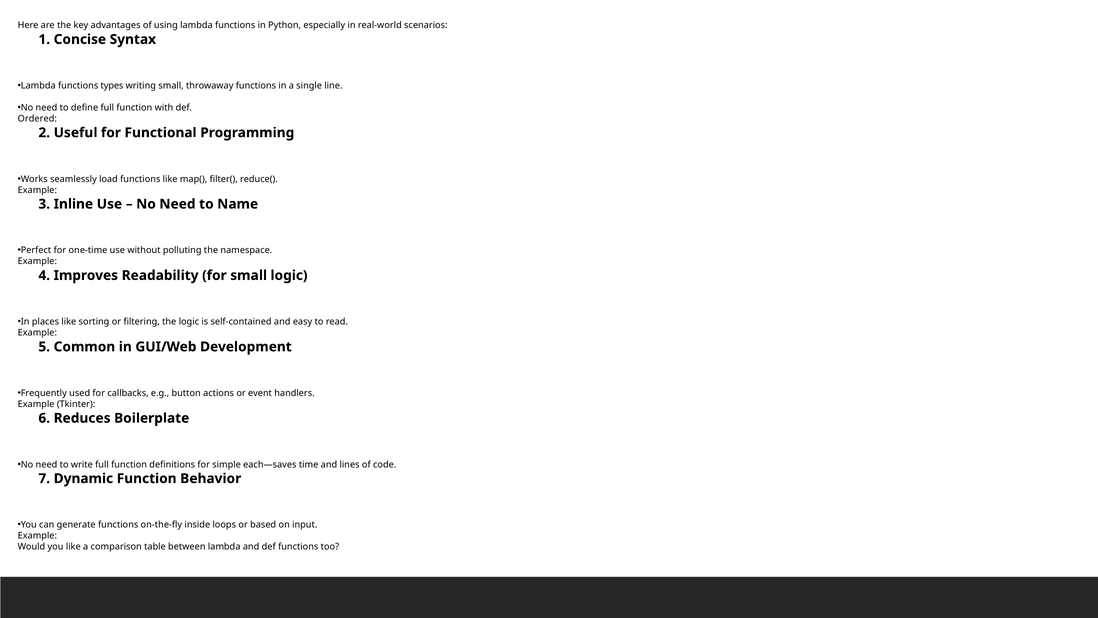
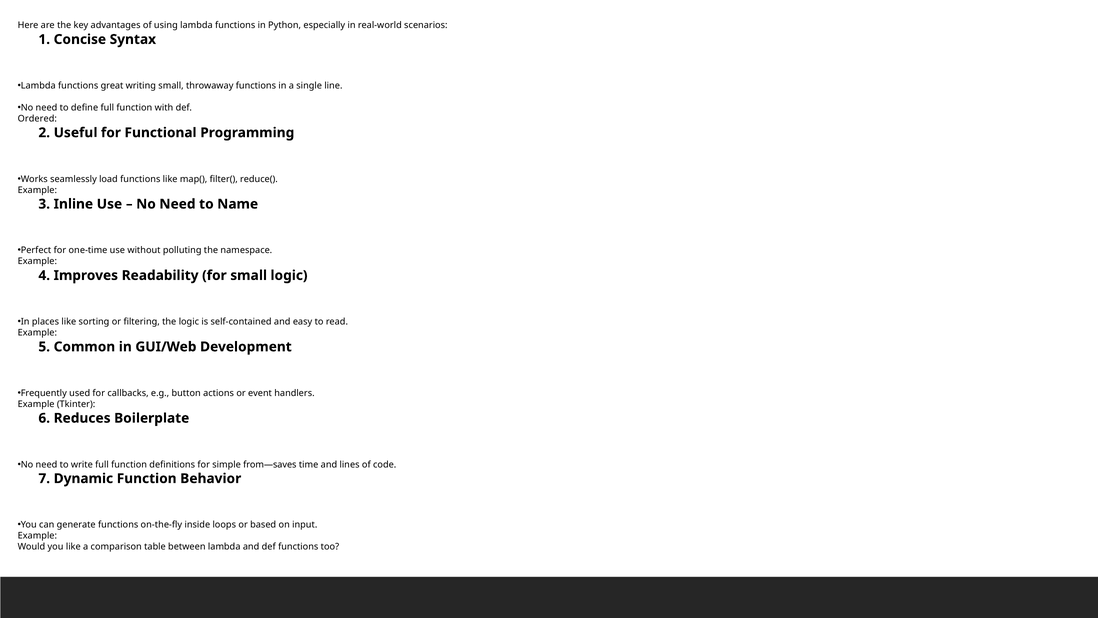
types: types -> great
each—saves: each—saves -> from—saves
